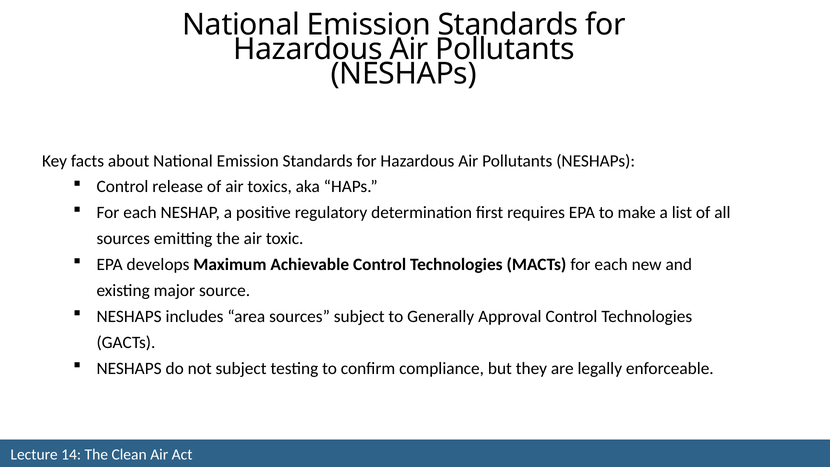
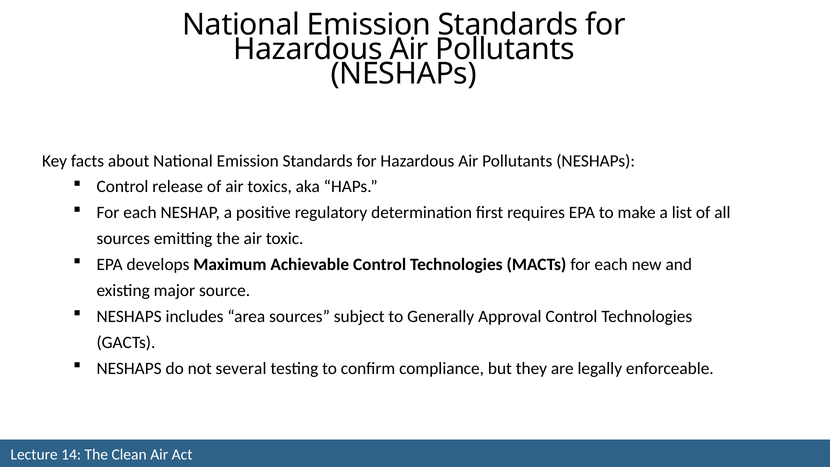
not subject: subject -> several
